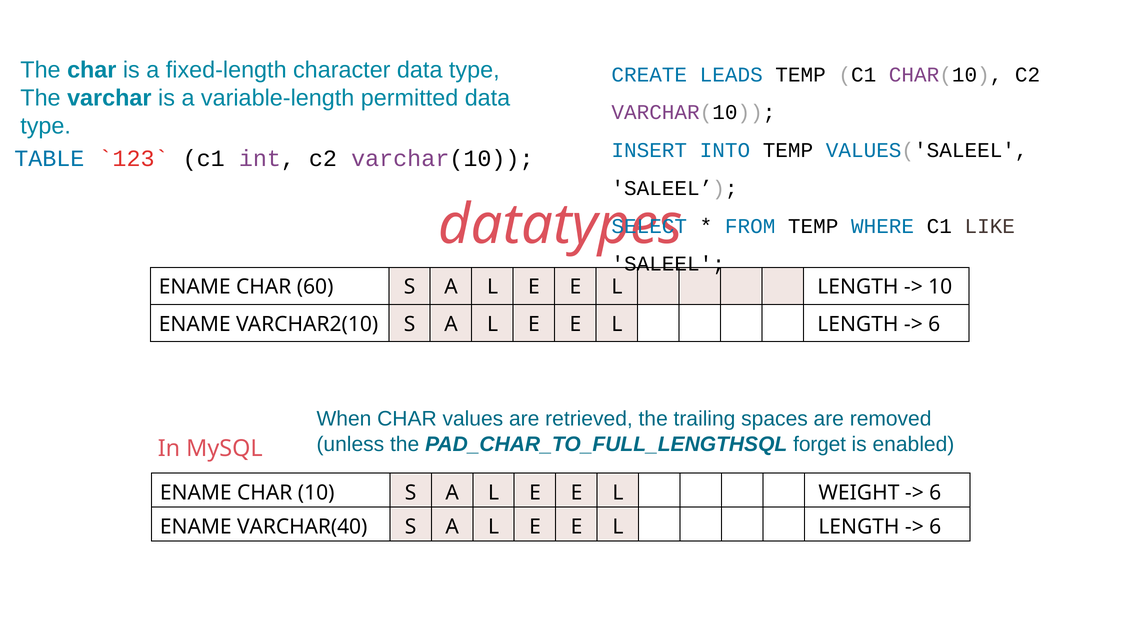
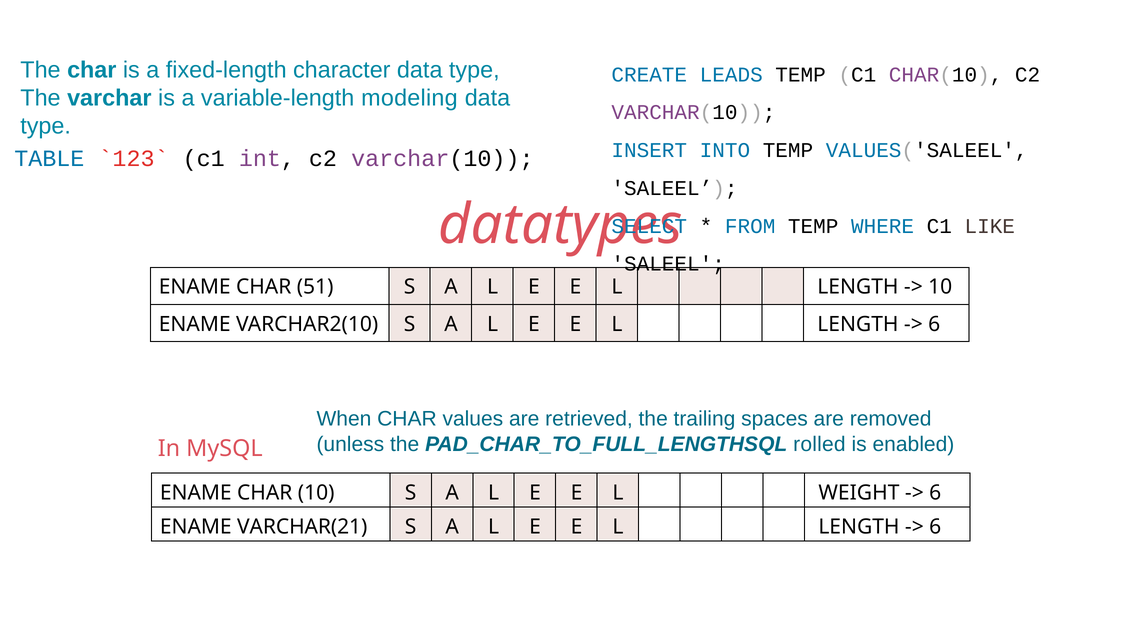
permitted: permitted -> modeling
60: 60 -> 51
forget: forget -> rolled
VARCHAR(40: VARCHAR(40 -> VARCHAR(21
